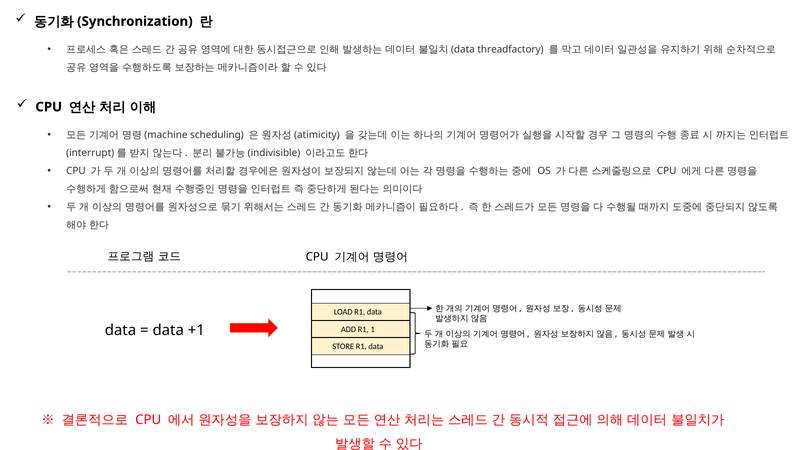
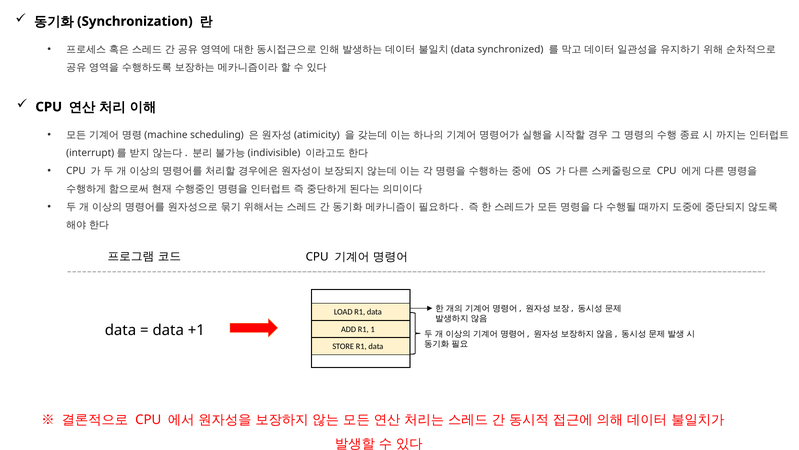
threadfactory: threadfactory -> synchronized
